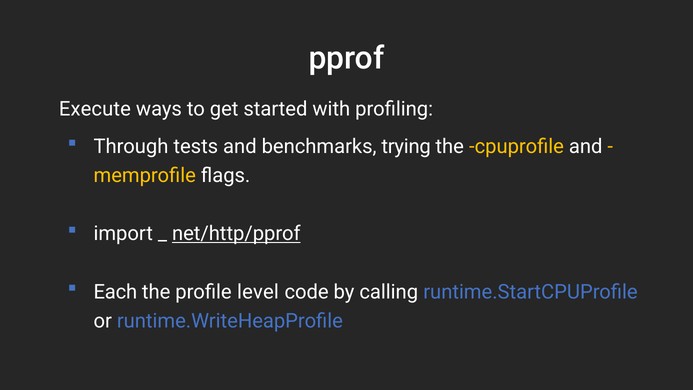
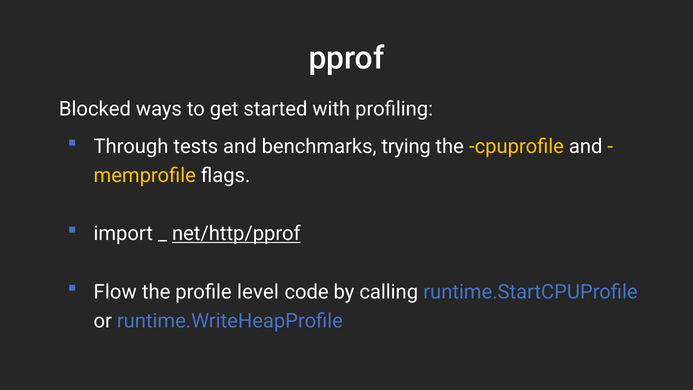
Execute: Execute -> Blocked
Each: Each -> Flow
